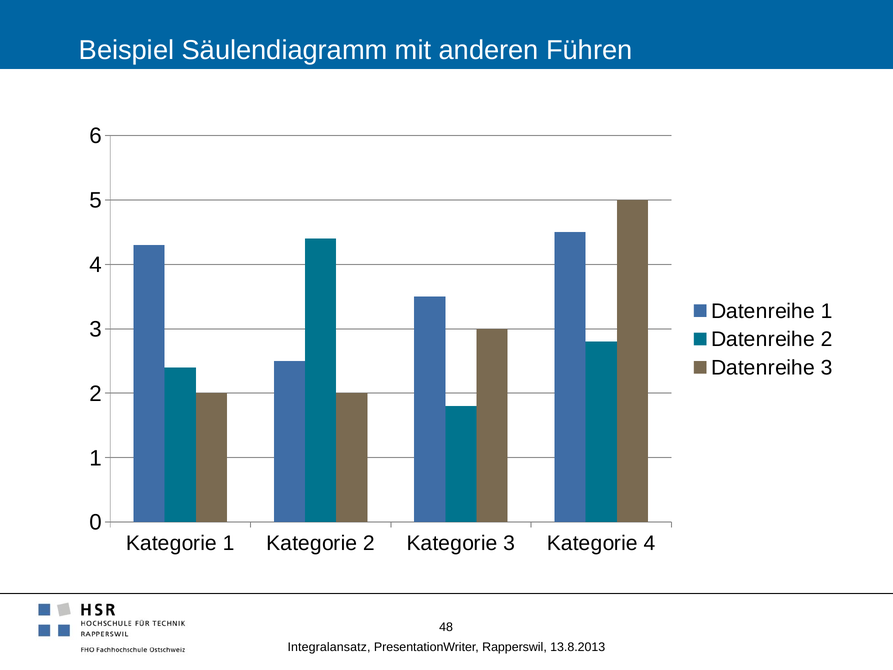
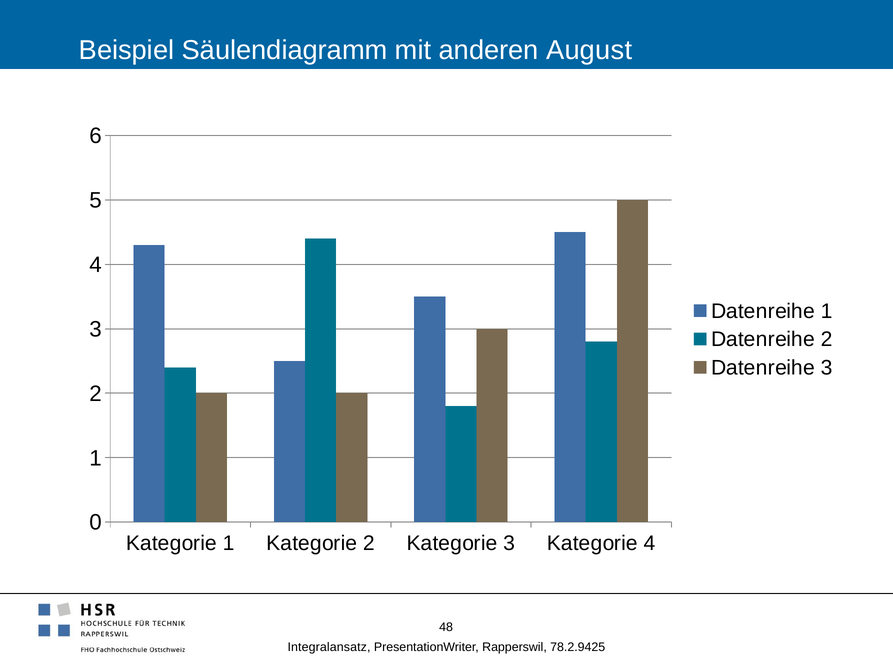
Führen: Führen -> August
13.8.2013: 13.8.2013 -> 78.2.9425
